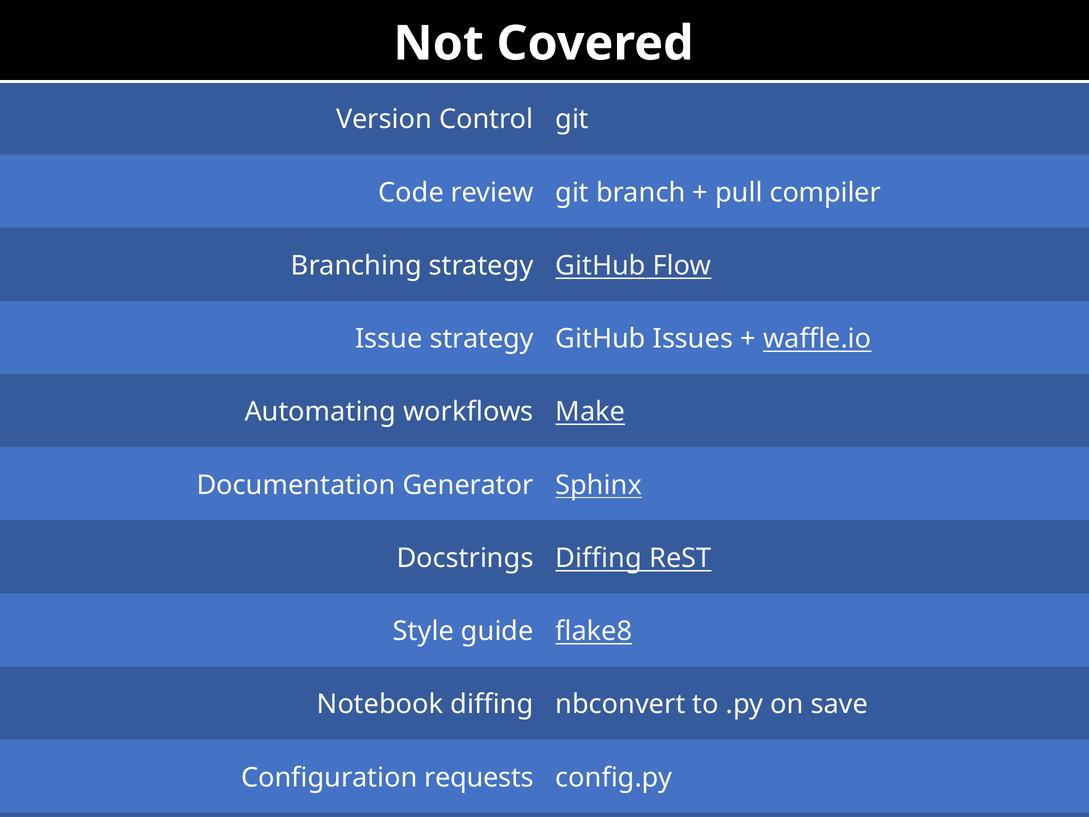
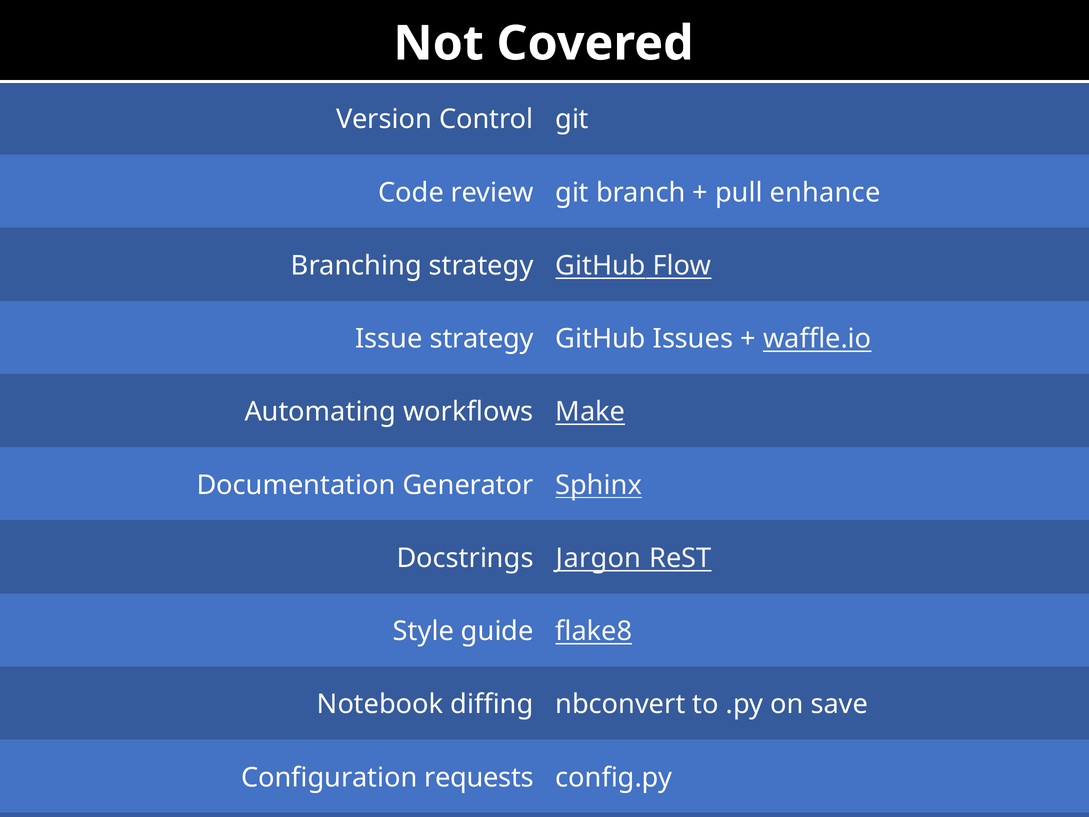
compiler: compiler -> enhance
Docstrings Diffing: Diffing -> Jargon
